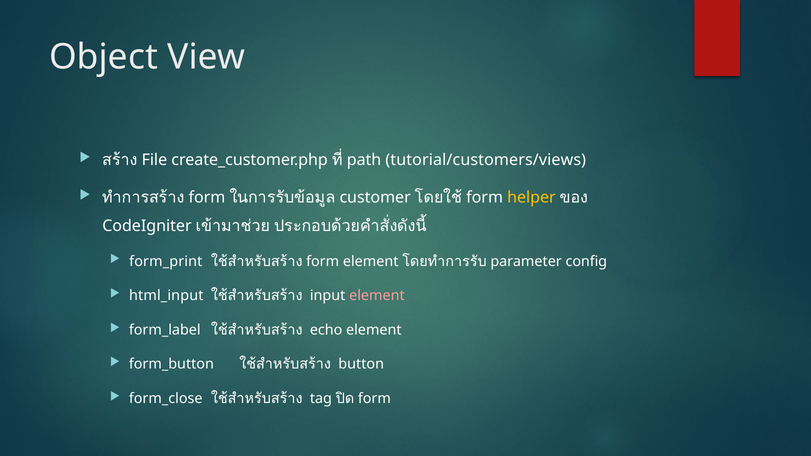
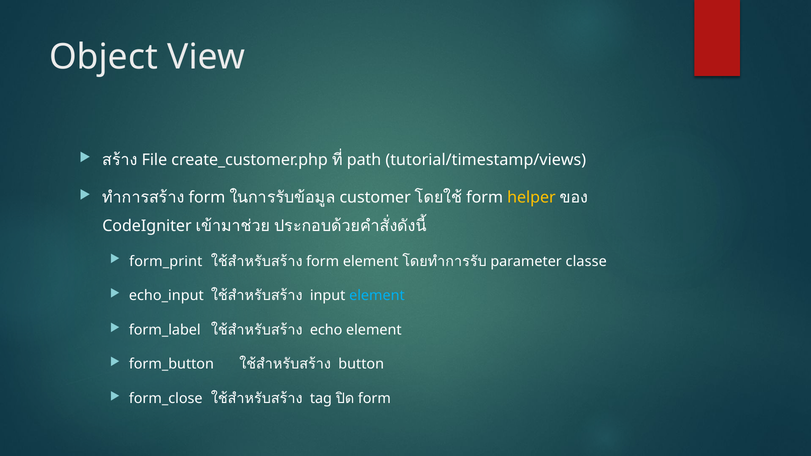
tutorial/customers/views: tutorial/customers/views -> tutorial/timestamp/views
config: config -> classe
html_input: html_input -> echo_input
element at (377, 296) colour: pink -> light blue
